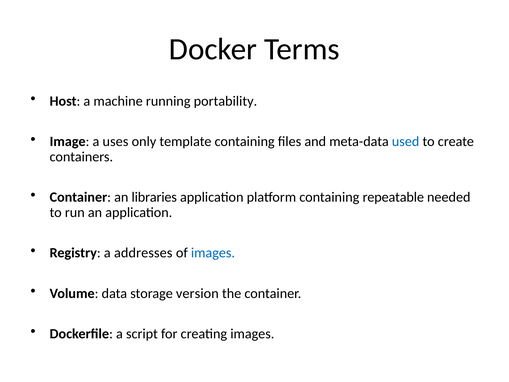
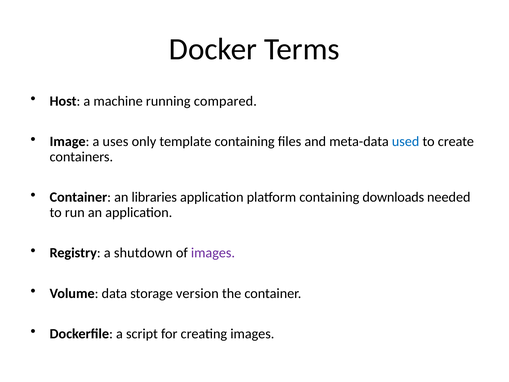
portability: portability -> compared
repeatable: repeatable -> downloads
addresses: addresses -> shutdown
images at (213, 253) colour: blue -> purple
